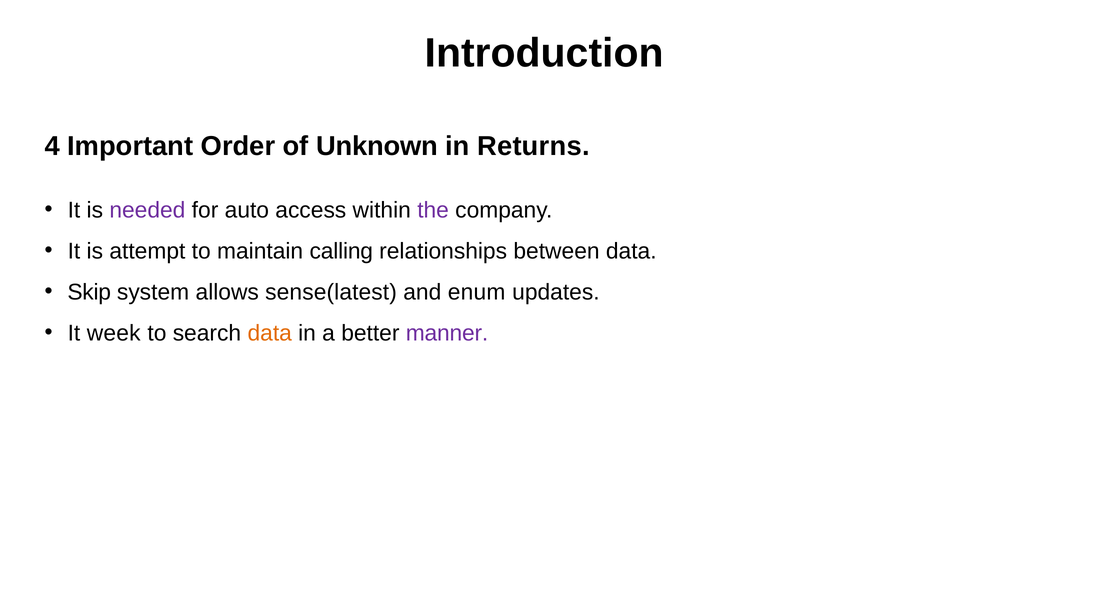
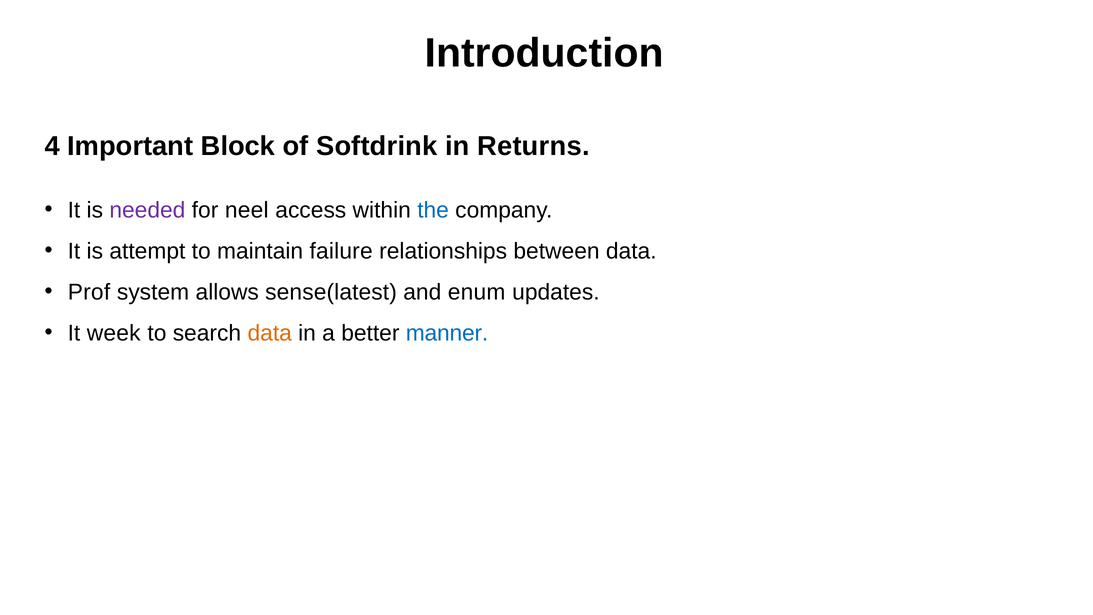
Order: Order -> Block
Unknown: Unknown -> Softdrink
auto: auto -> neel
the colour: purple -> blue
calling: calling -> failure
Skip: Skip -> Prof
manner colour: purple -> blue
